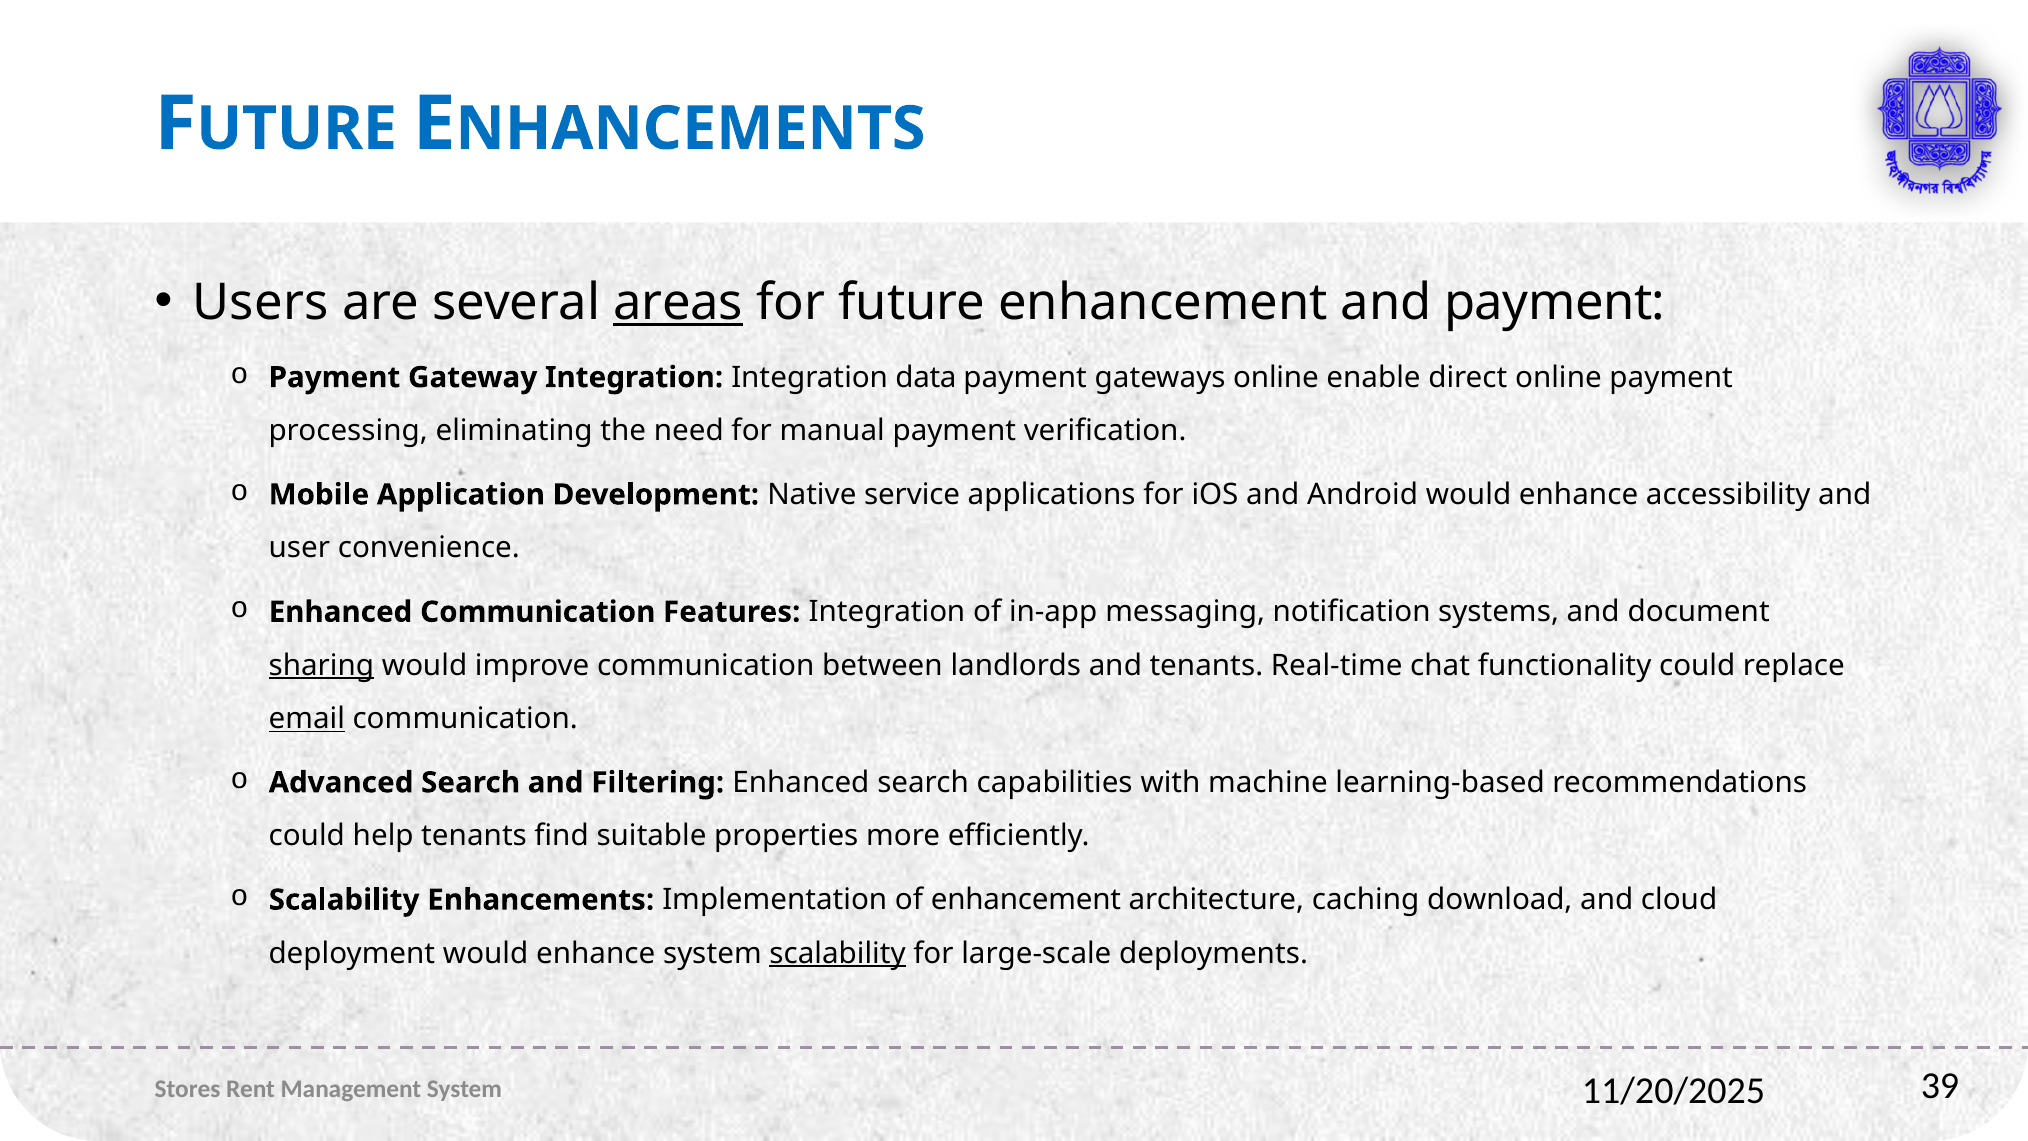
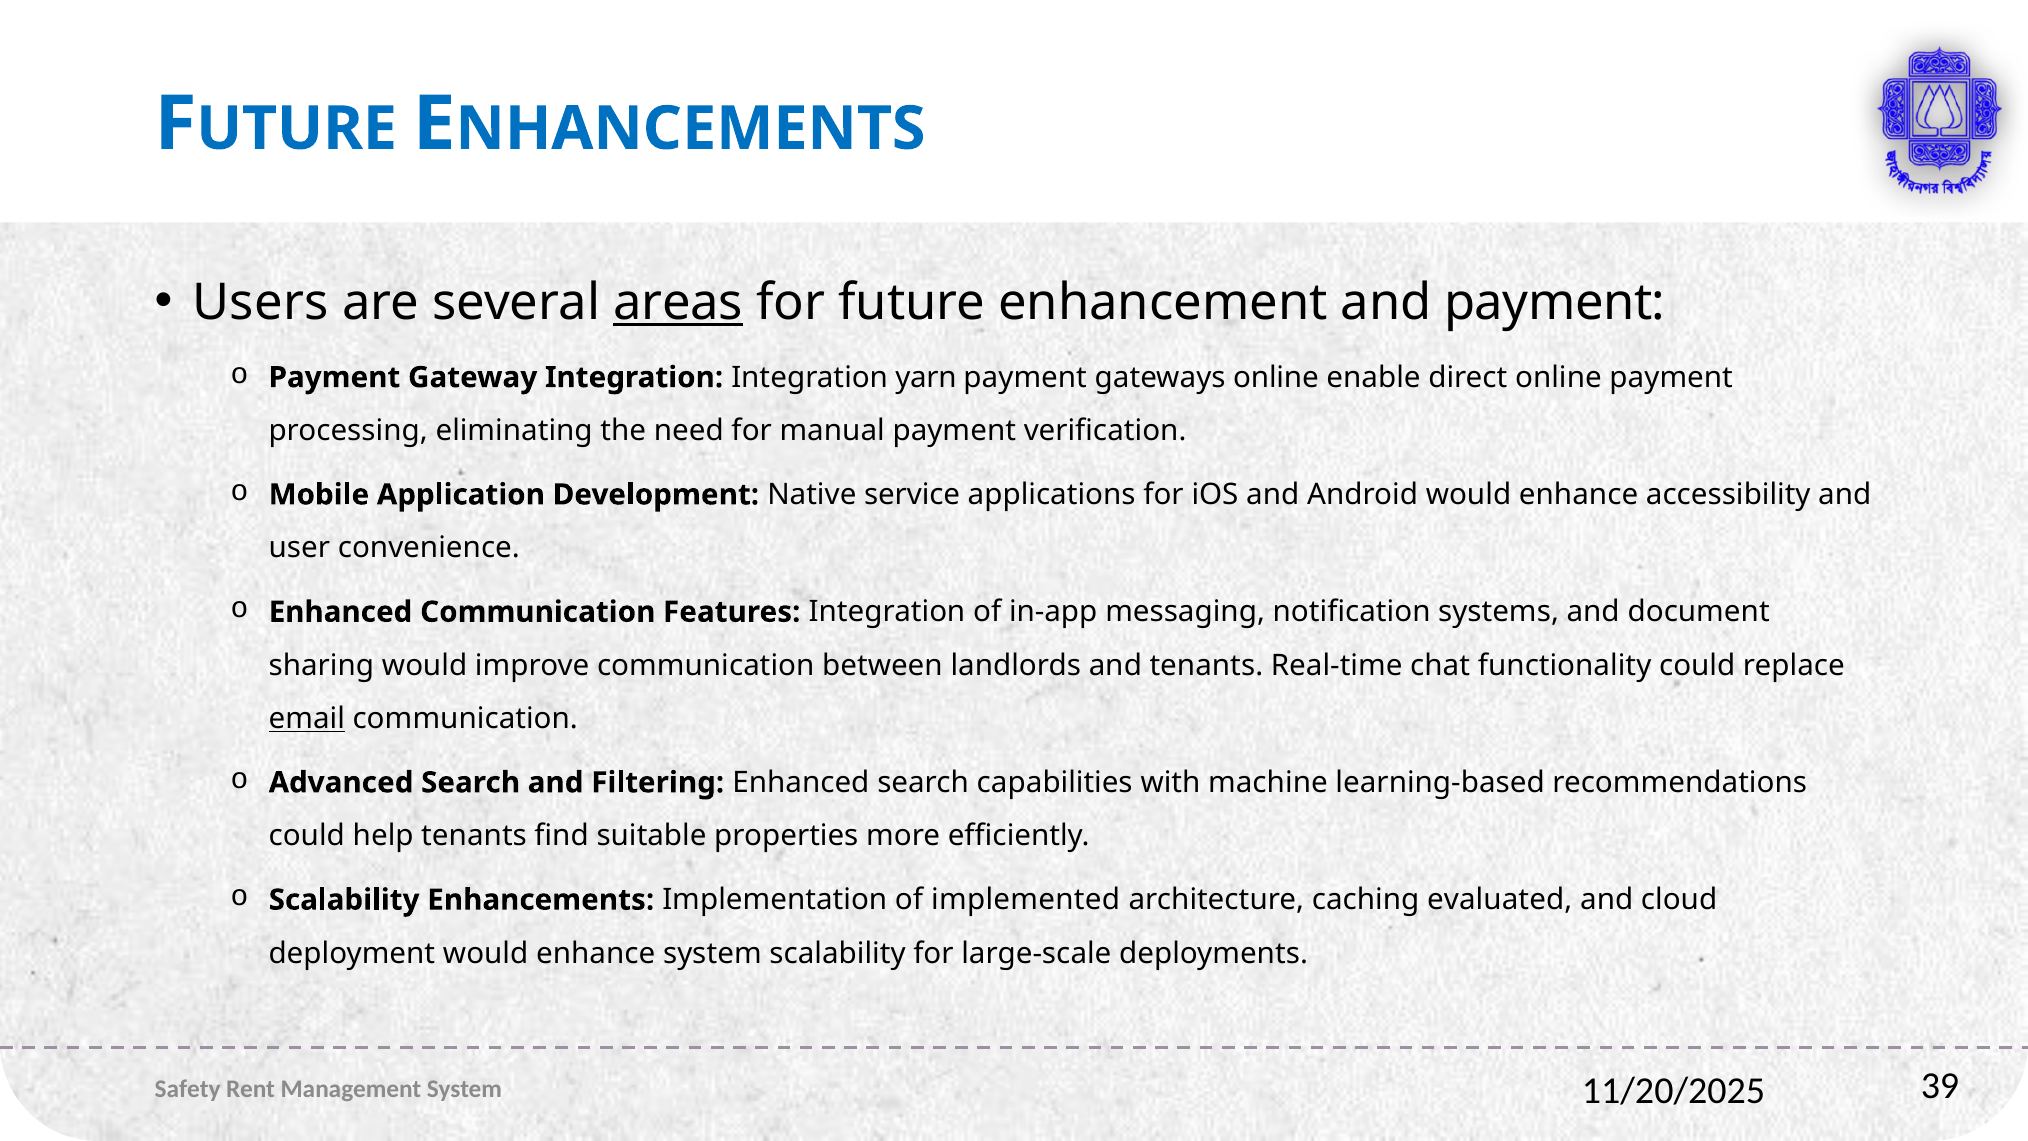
data: data -> yarn
sharing underline: present -> none
of enhancement: enhancement -> implemented
download: download -> evaluated
scalability at (838, 953) underline: present -> none
Stores: Stores -> Safety
